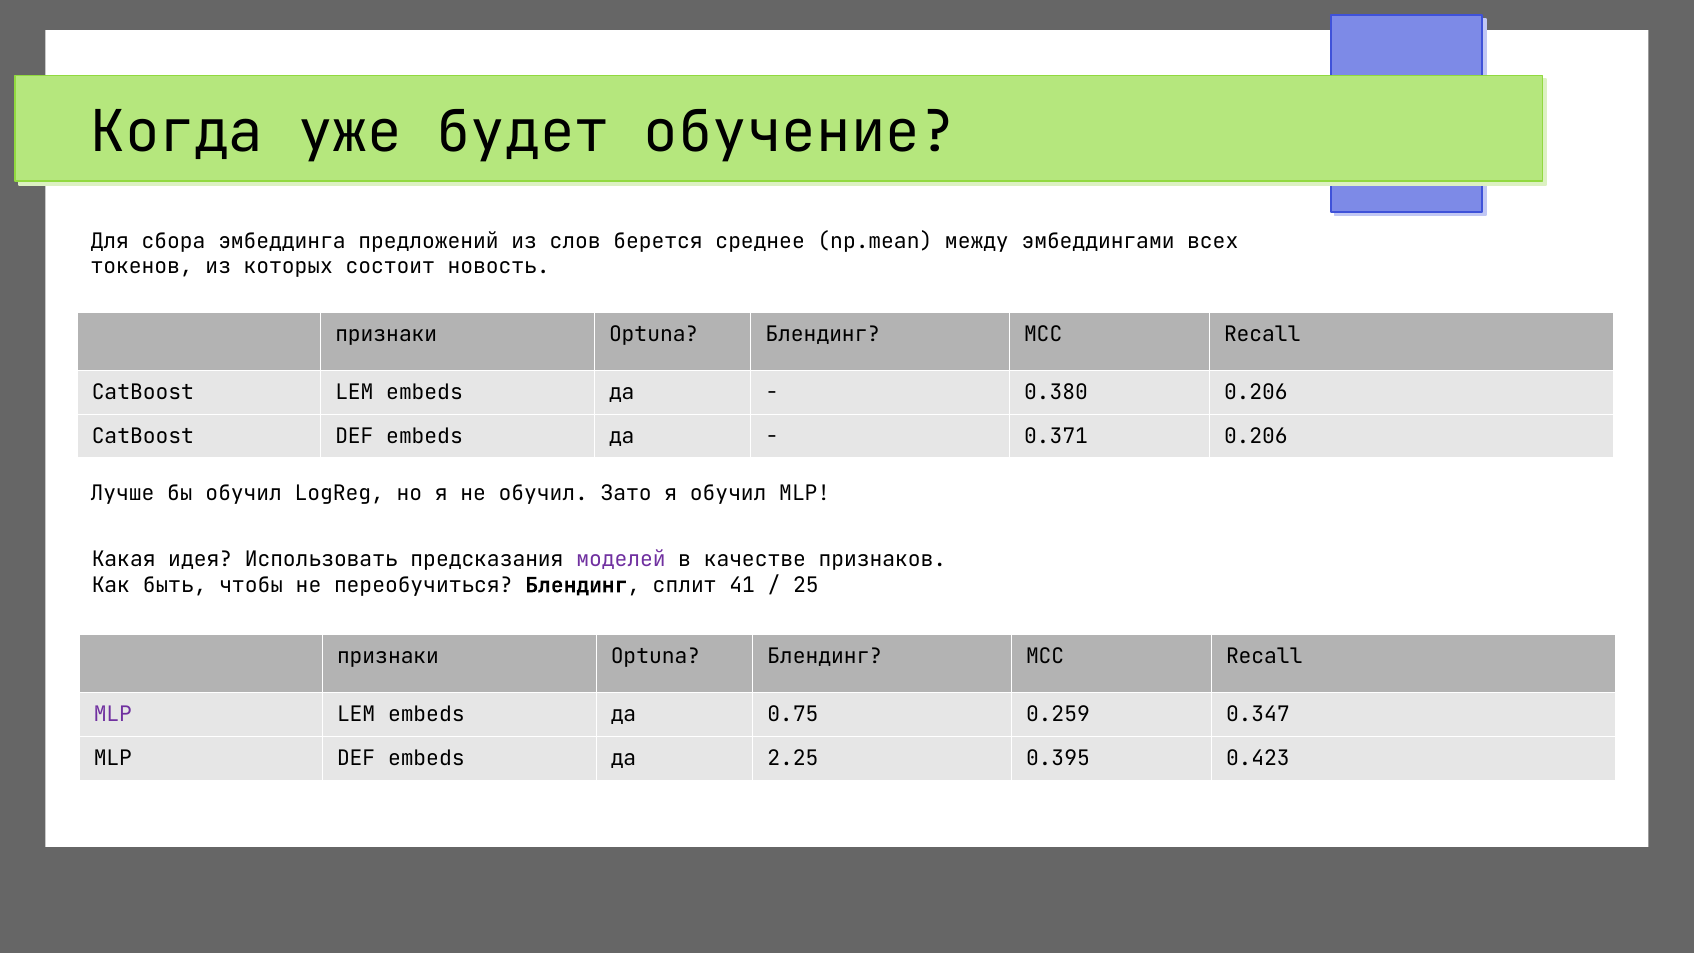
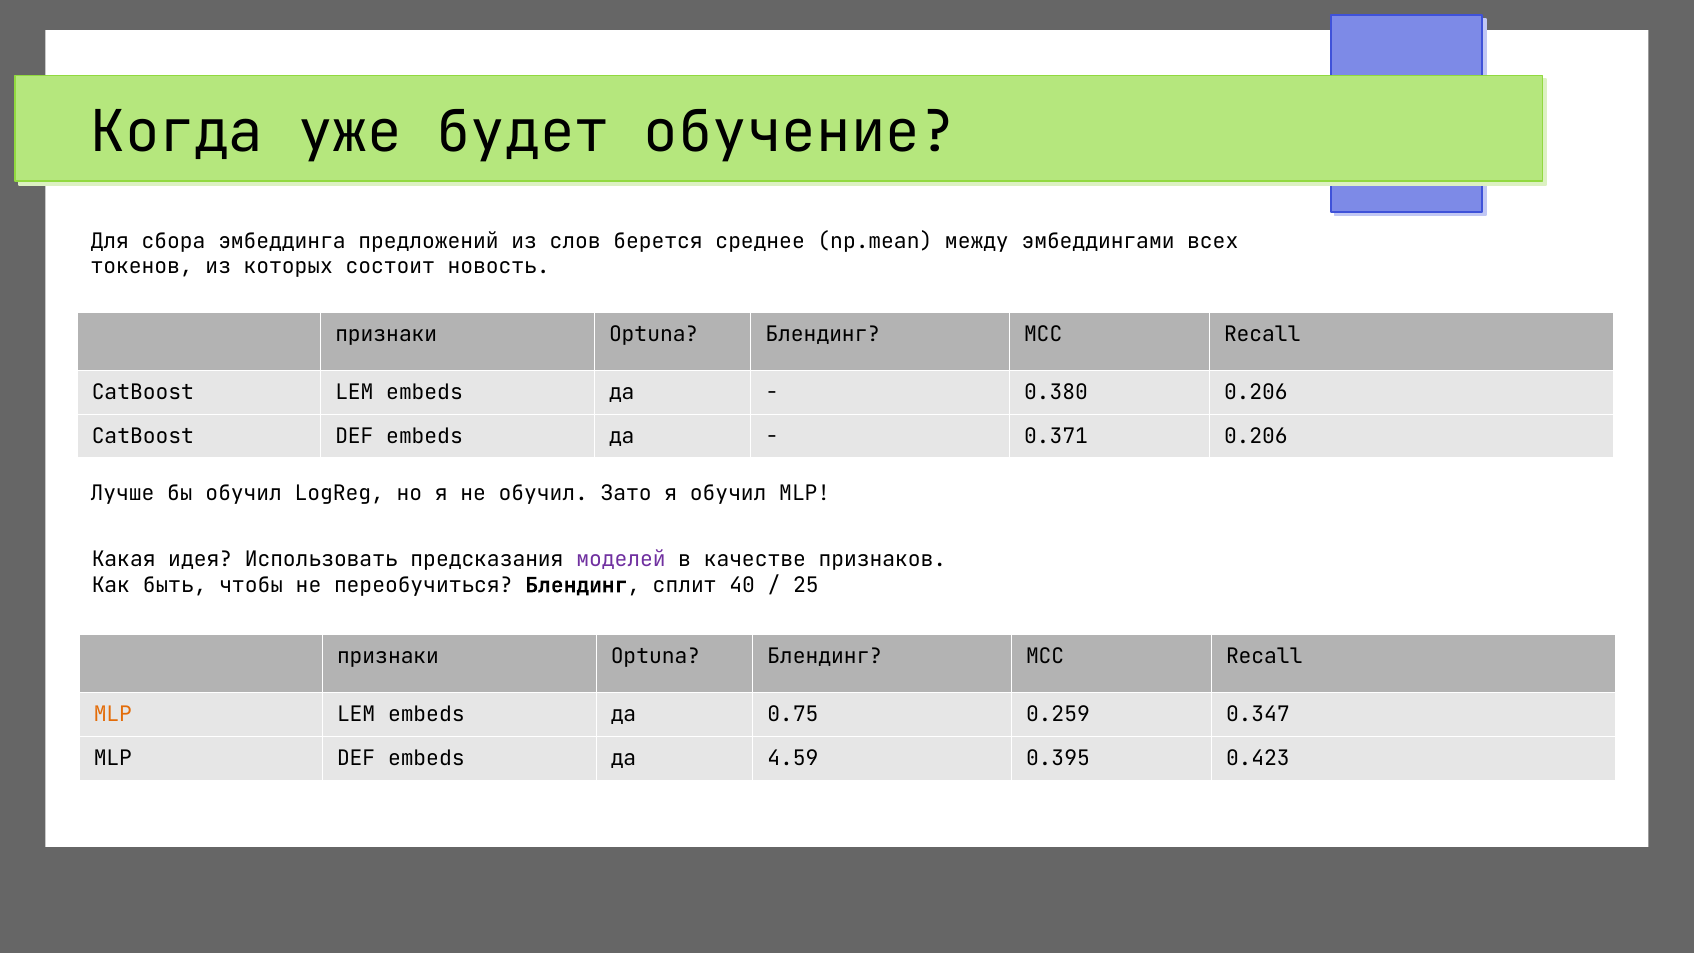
41: 41 -> 40
MLP at (113, 715) colour: purple -> orange
2.25: 2.25 -> 4.59
